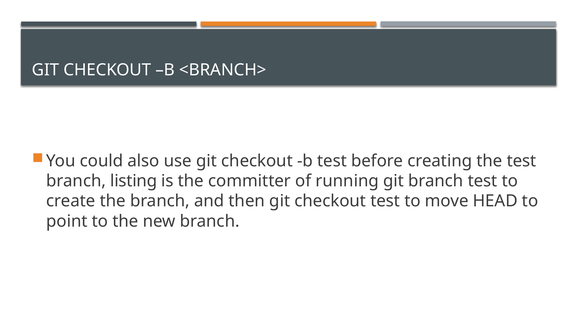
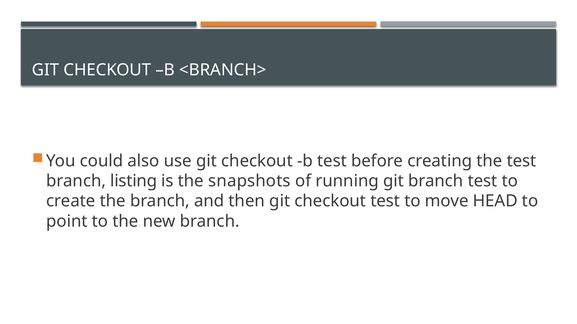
committer: committer -> snapshots
